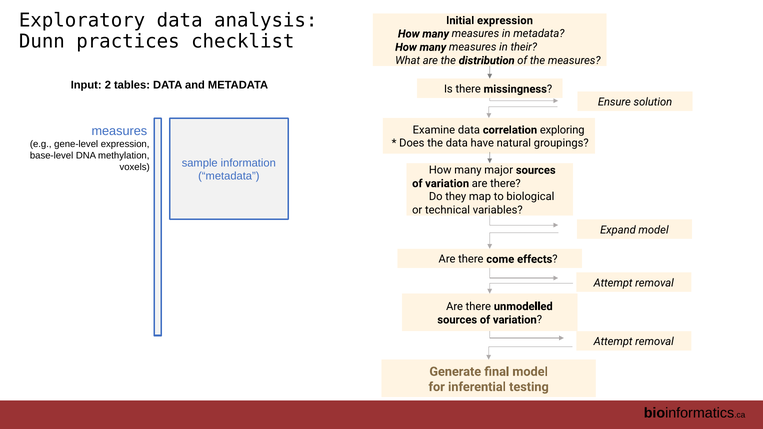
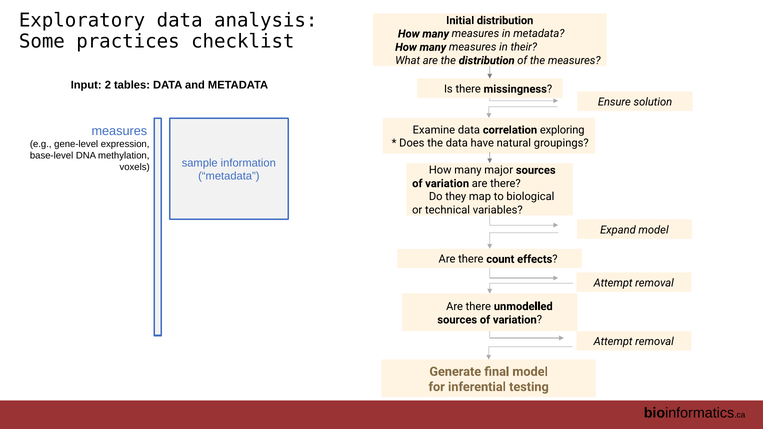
Initial expression: expression -> distribution
Dunn: Dunn -> Some
come: come -> count
